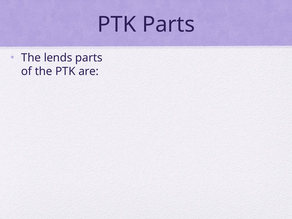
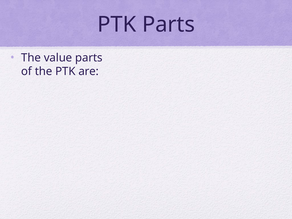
lends: lends -> value
